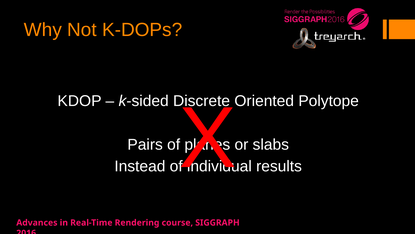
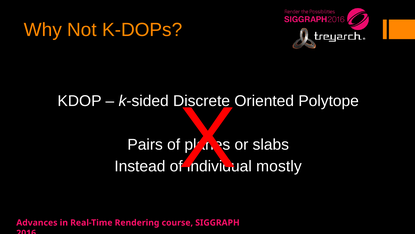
results: results -> mostly
